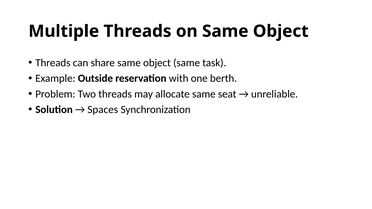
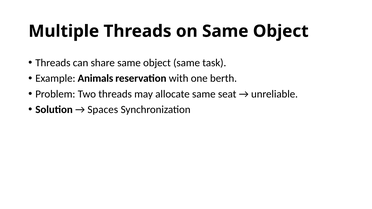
Outside: Outside -> Animals
